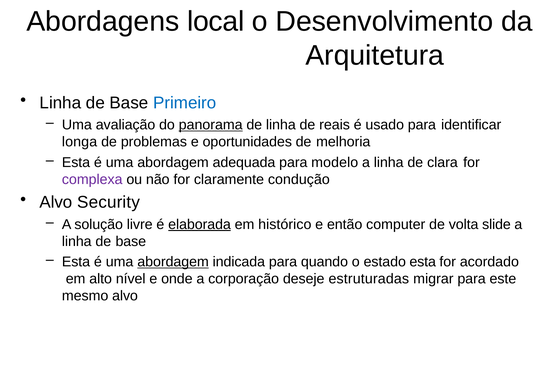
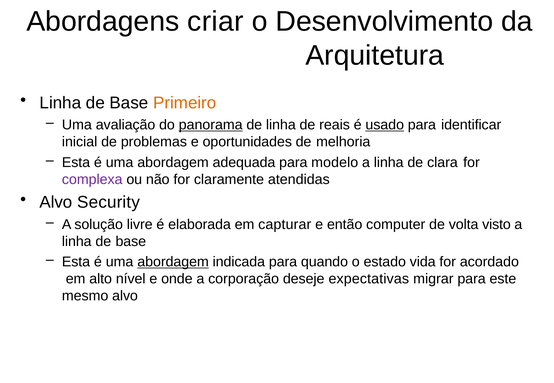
local: local -> criar
Primeiro colour: blue -> orange
usado underline: none -> present
longa: longa -> inicial
condução: condução -> atendidas
elaborada underline: present -> none
histórico: histórico -> capturar
slide: slide -> visto
estado esta: esta -> vida
estruturadas: estruturadas -> expectativas
